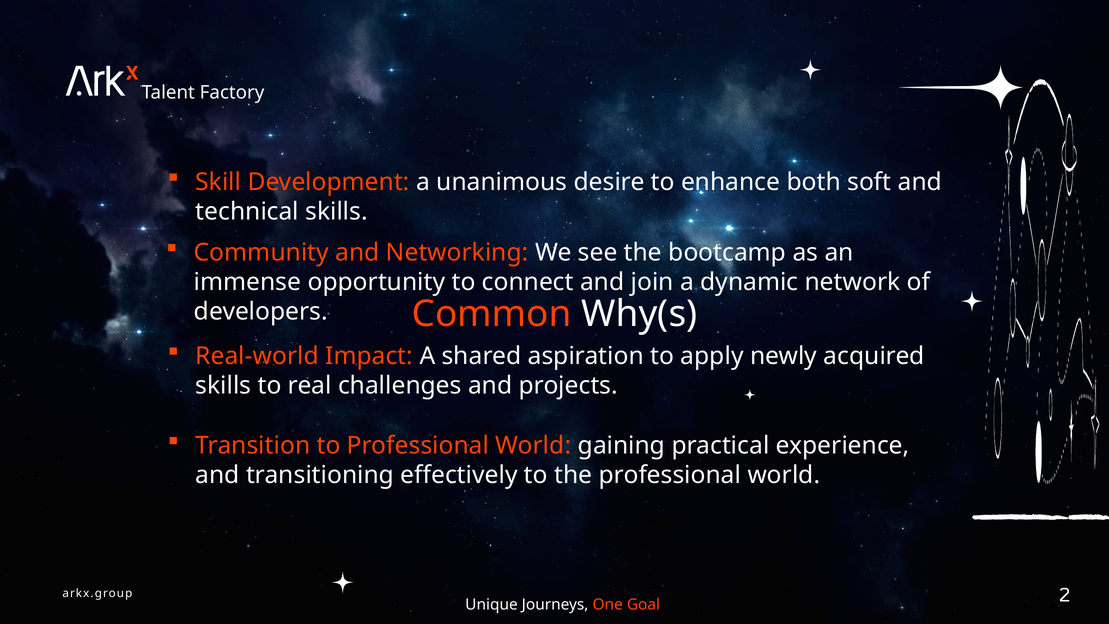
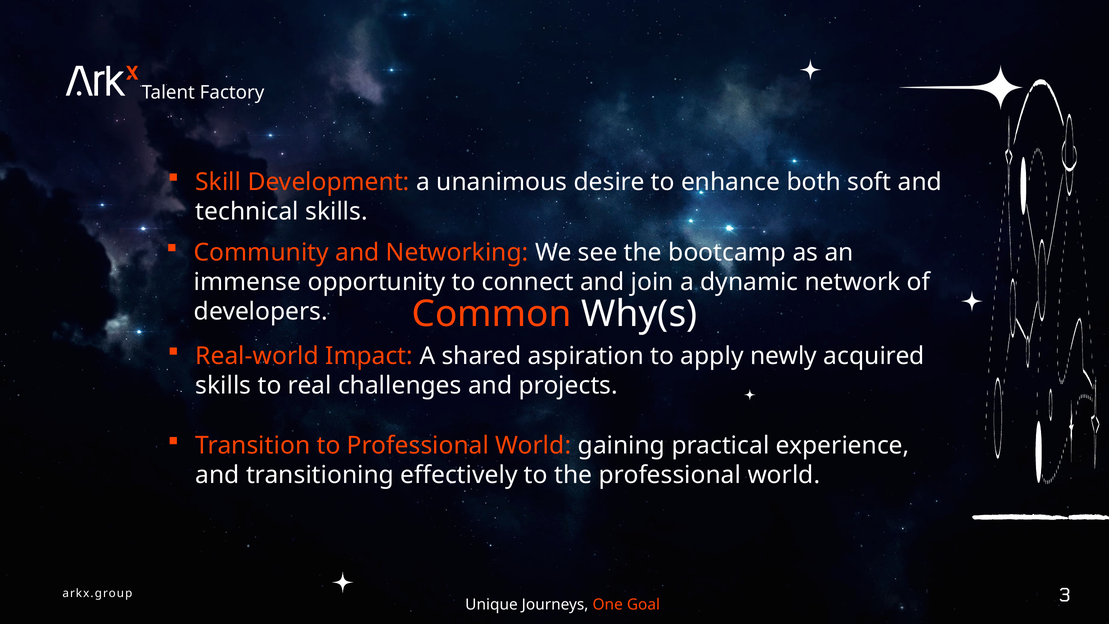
2: 2 -> 3
